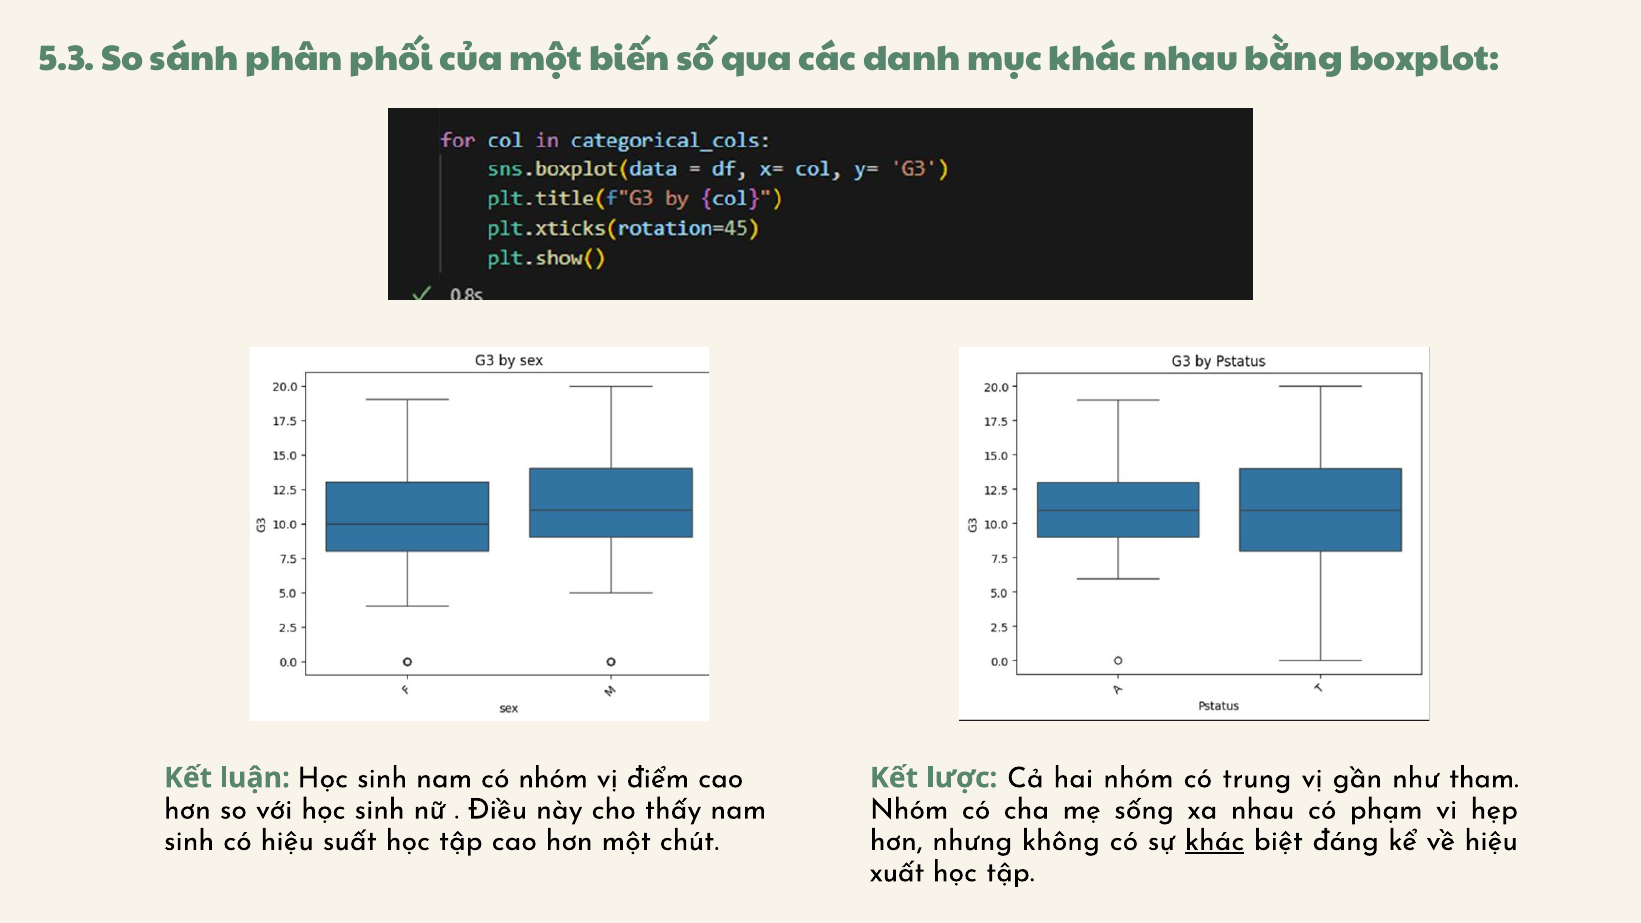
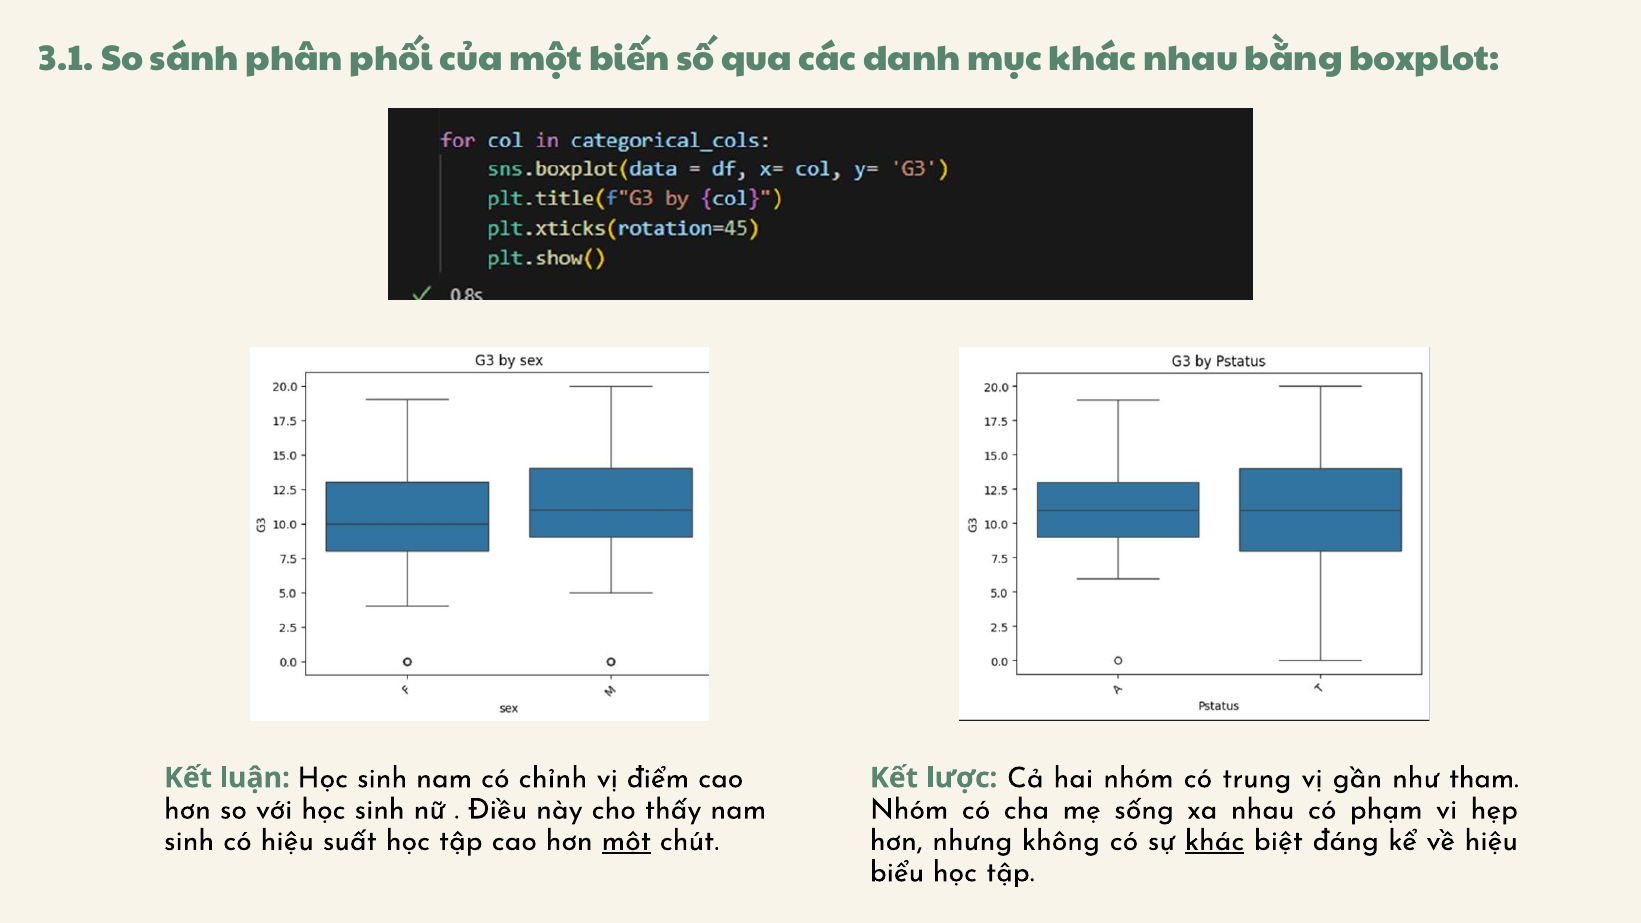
5.3: 5.3 -> 3.1
có nhóm: nhóm -> chỉnh
một at (626, 841) underline: none -> present
xuất: xuất -> biểu
